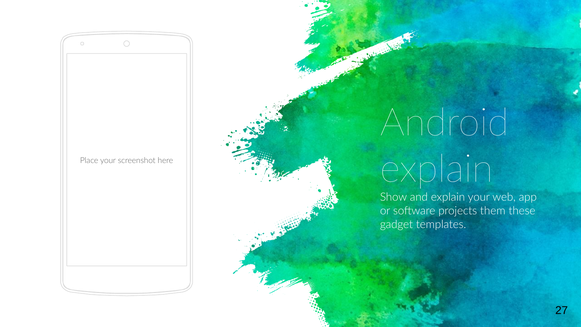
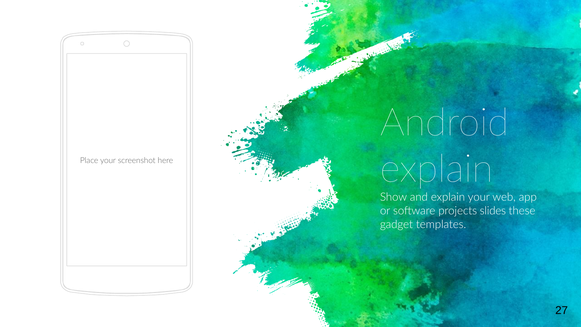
them: them -> slides
